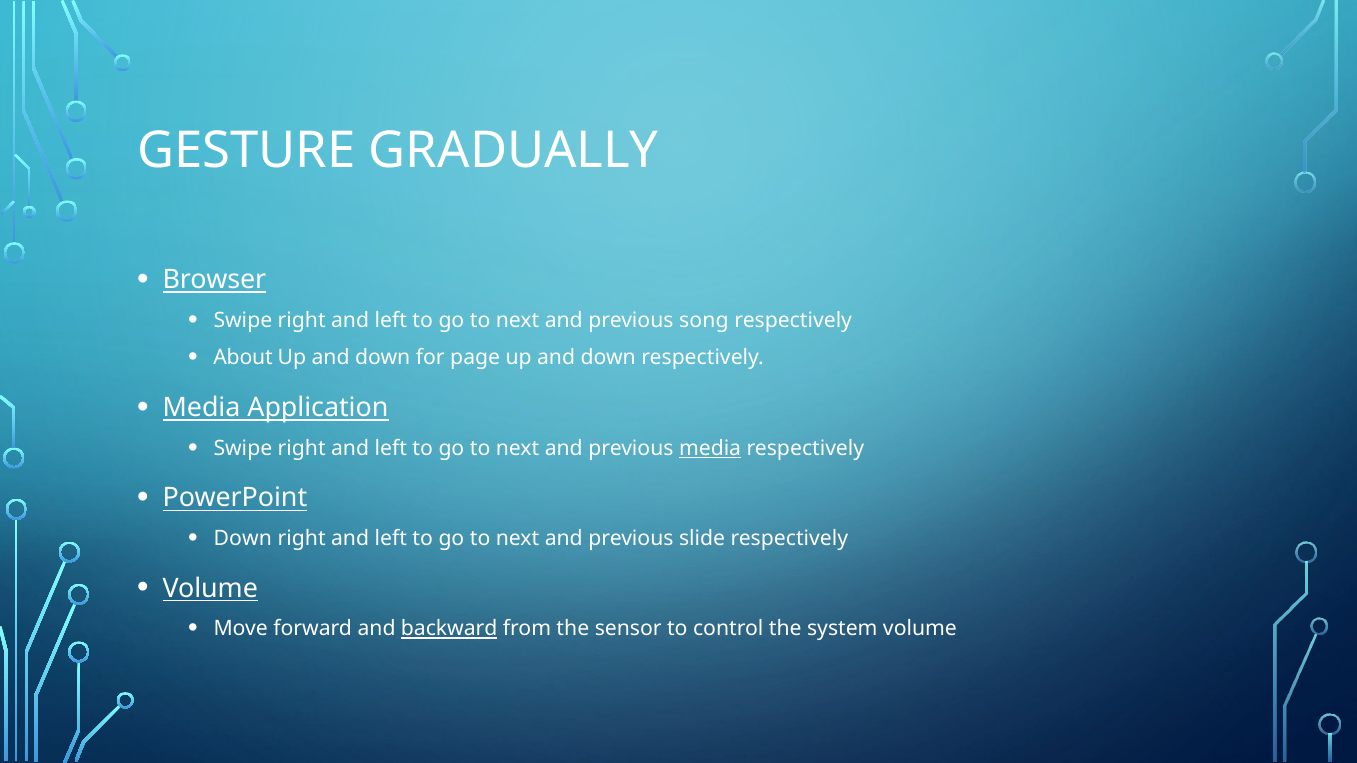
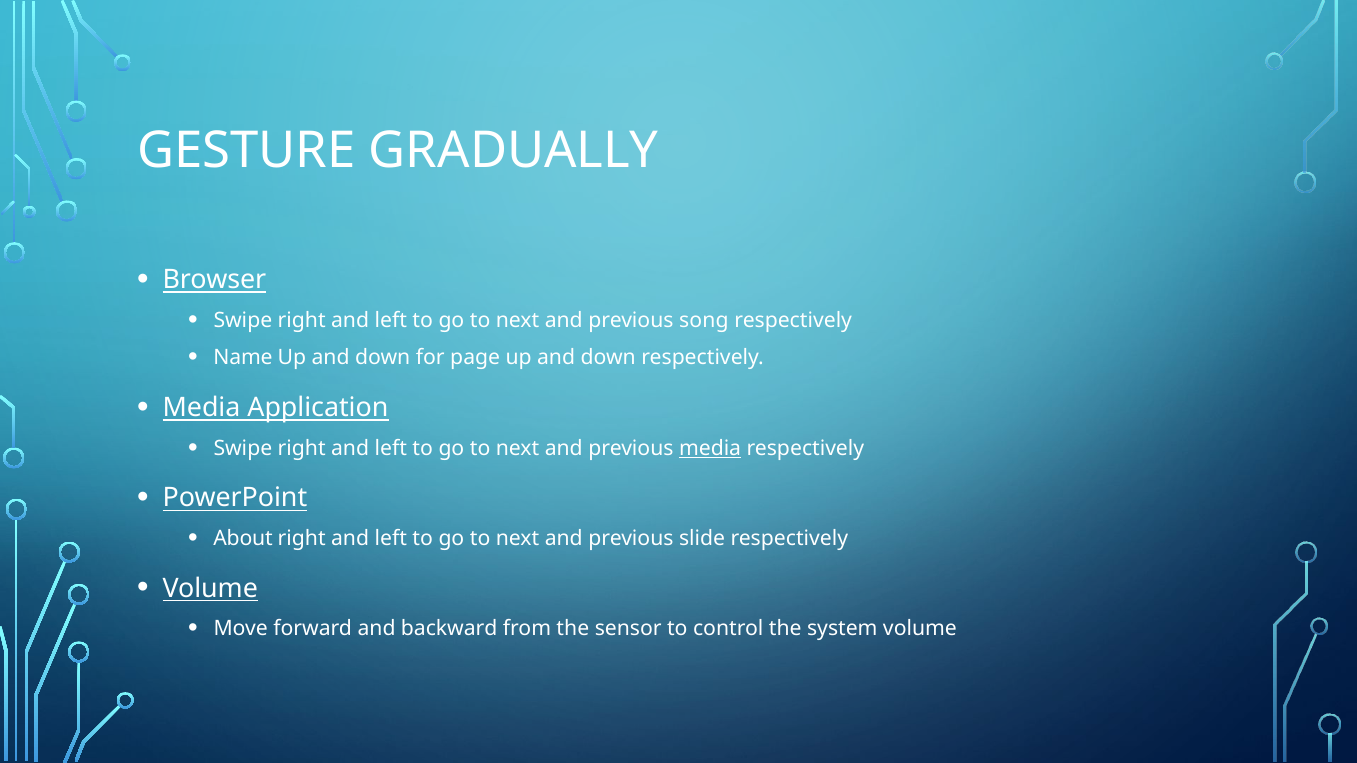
About: About -> Name
Down at (243, 539): Down -> About
backward underline: present -> none
